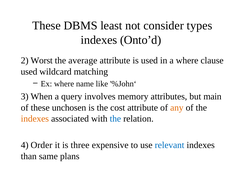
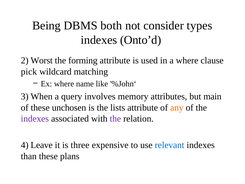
These at (46, 26): These -> Being
least: least -> both
average: average -> forming
used at (29, 71): used -> pick
cost: cost -> lists
indexes at (35, 118) colour: orange -> purple
the at (115, 118) colour: blue -> purple
Order: Order -> Leave
than same: same -> these
